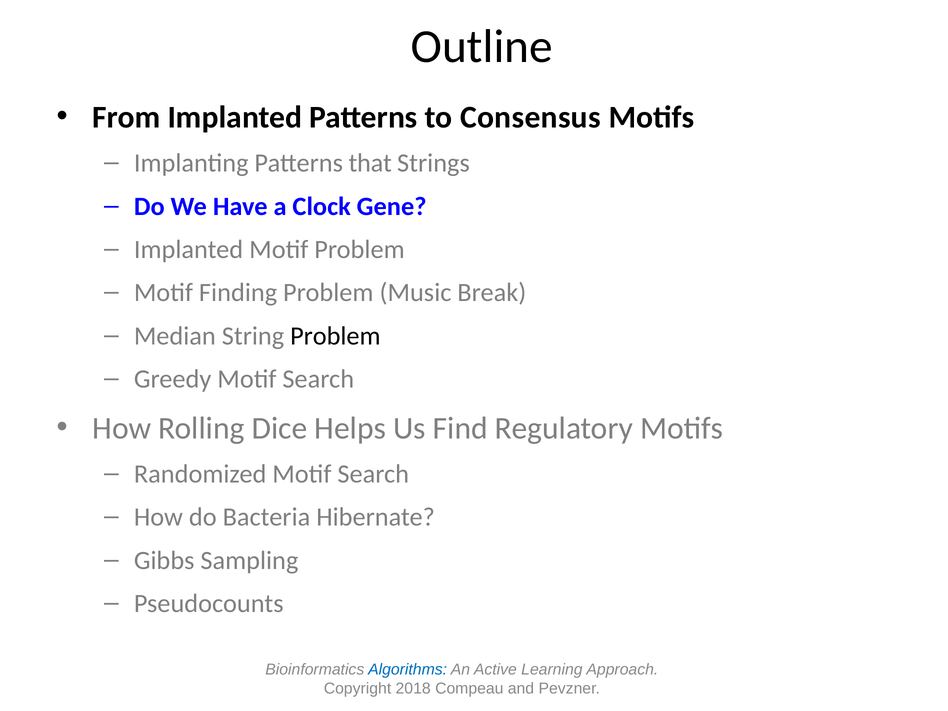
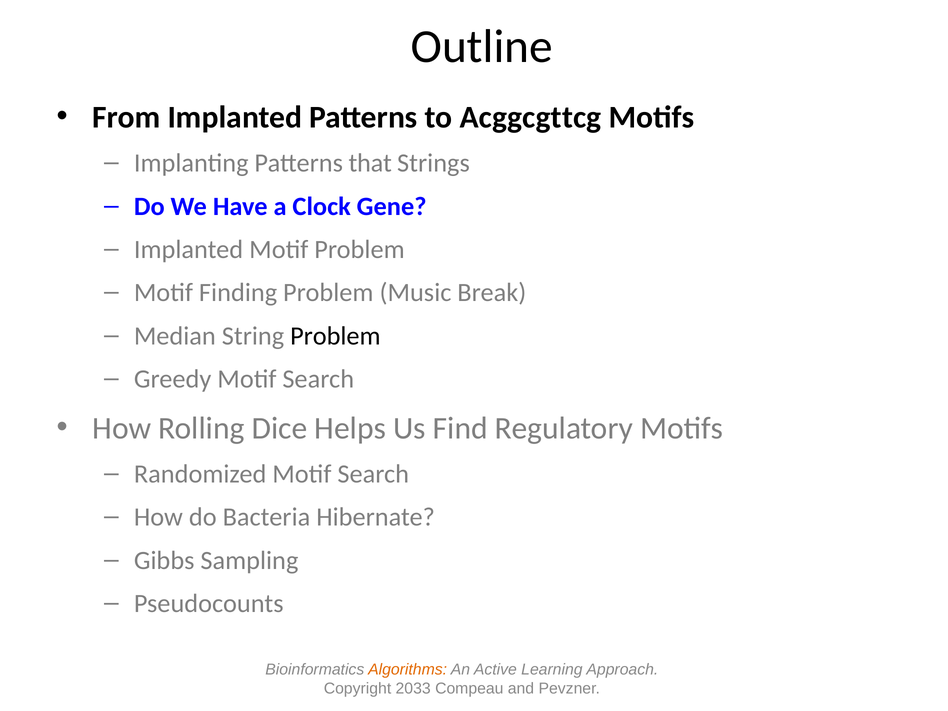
Consensus: Consensus -> Acggcgttcg
Algorithms colour: blue -> orange
2018: 2018 -> 2033
